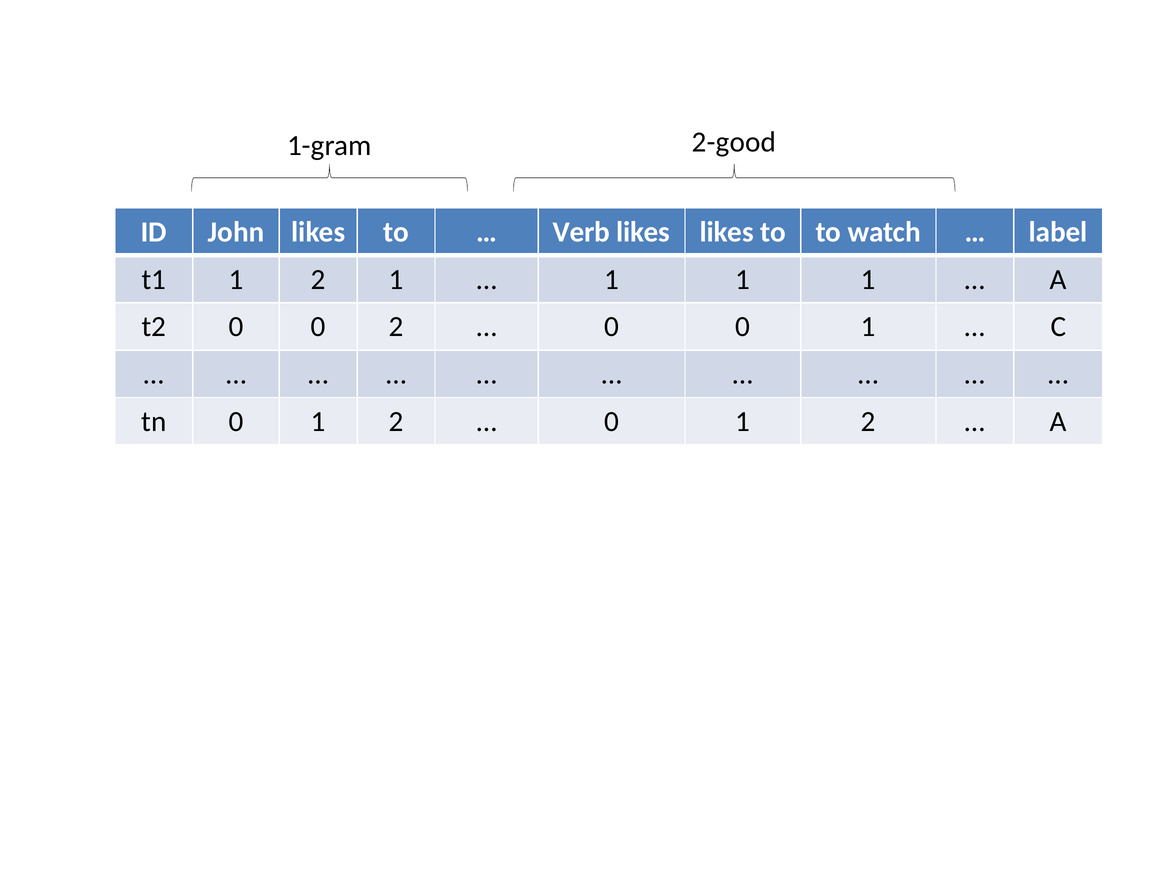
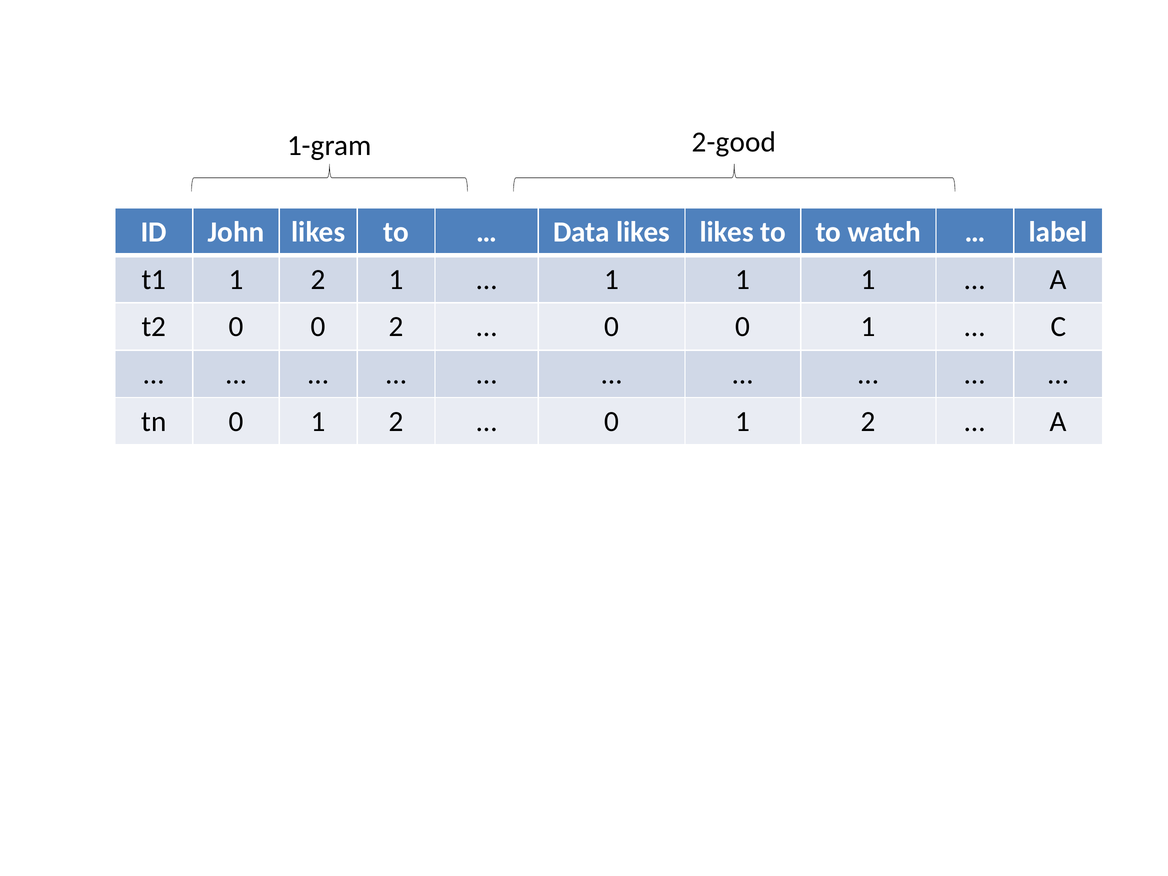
Verb: Verb -> Data
